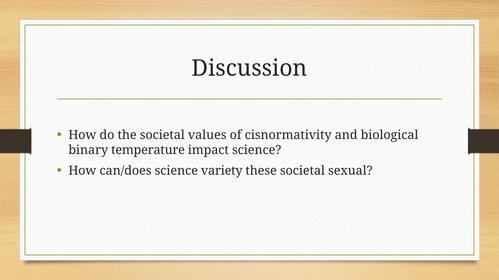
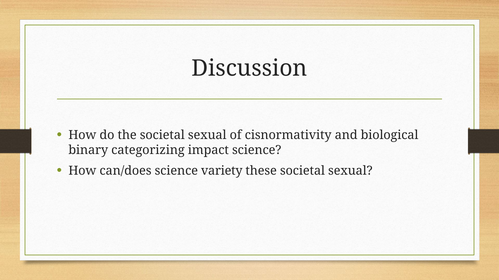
the societal values: values -> sexual
temperature: temperature -> categorizing
